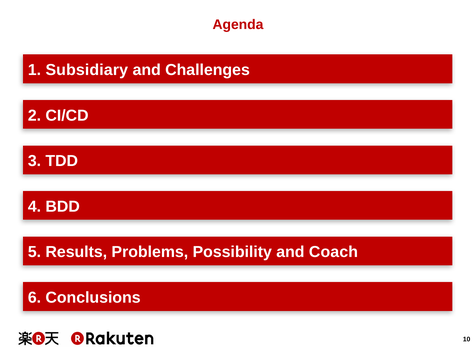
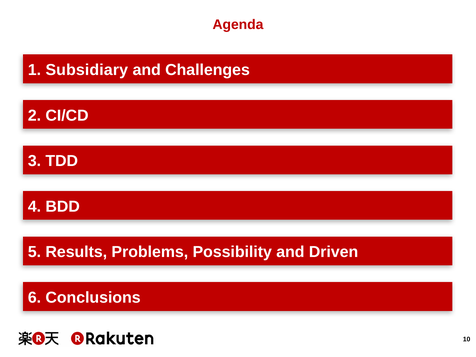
Coach: Coach -> Driven
